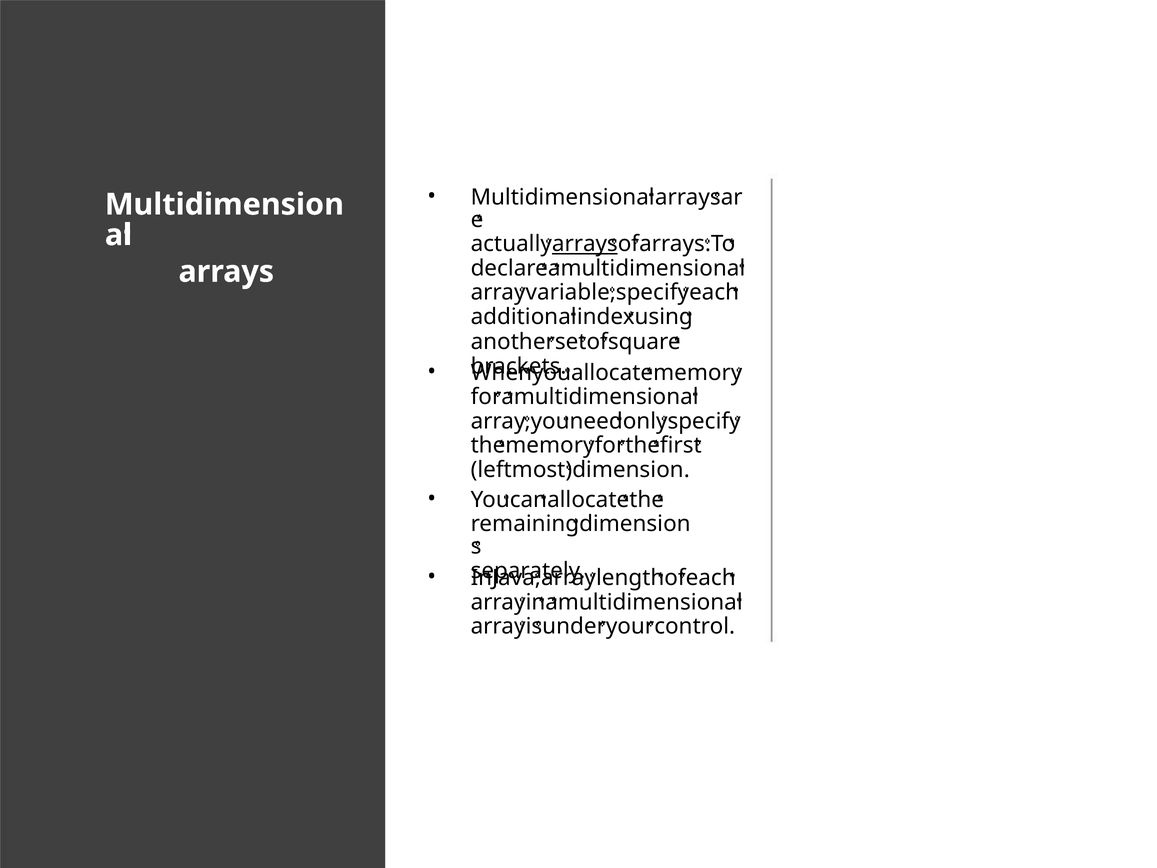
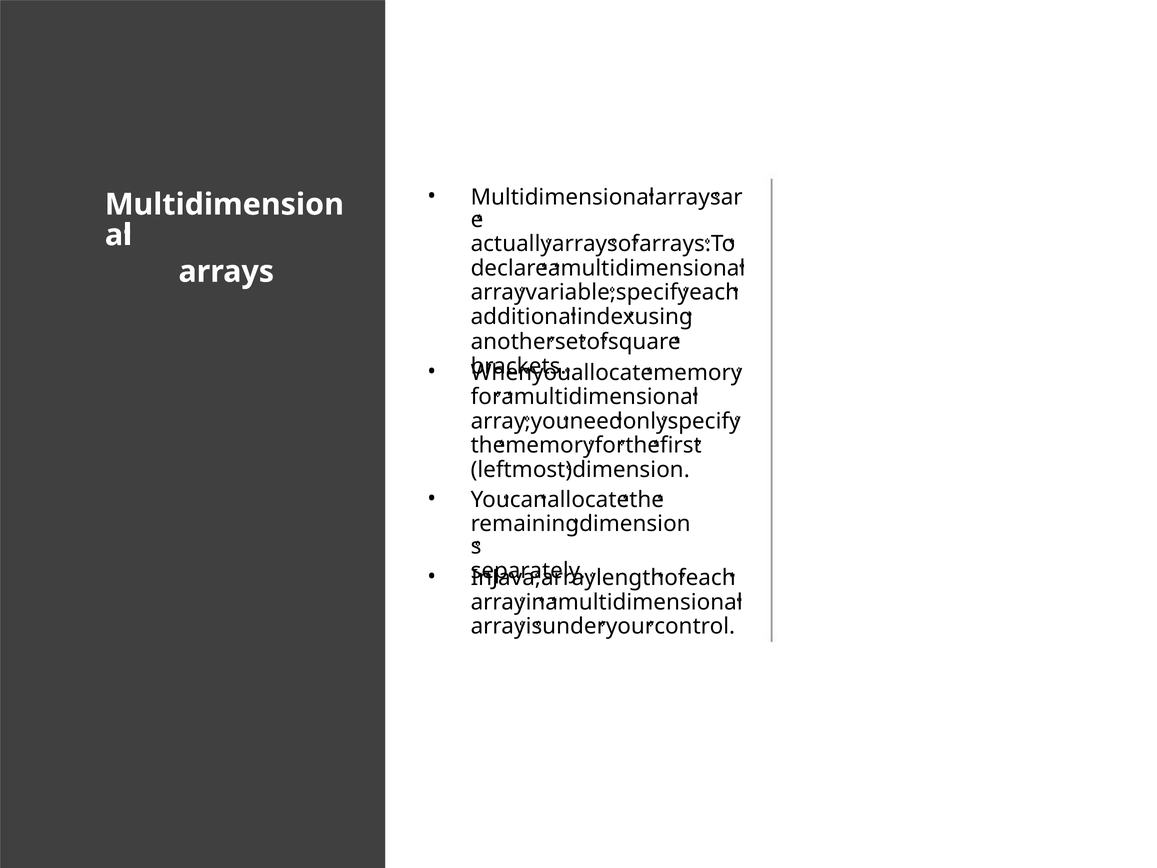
arrays at (585, 244) underline: present -> none
